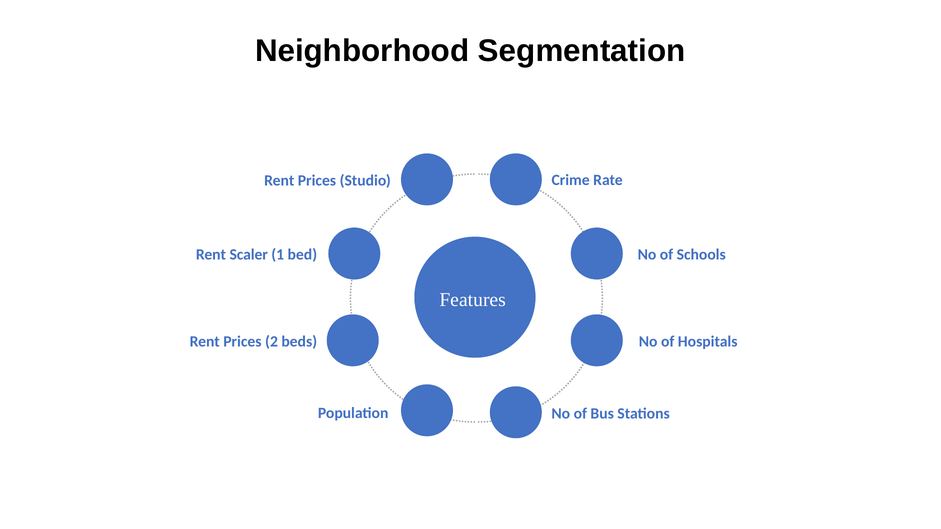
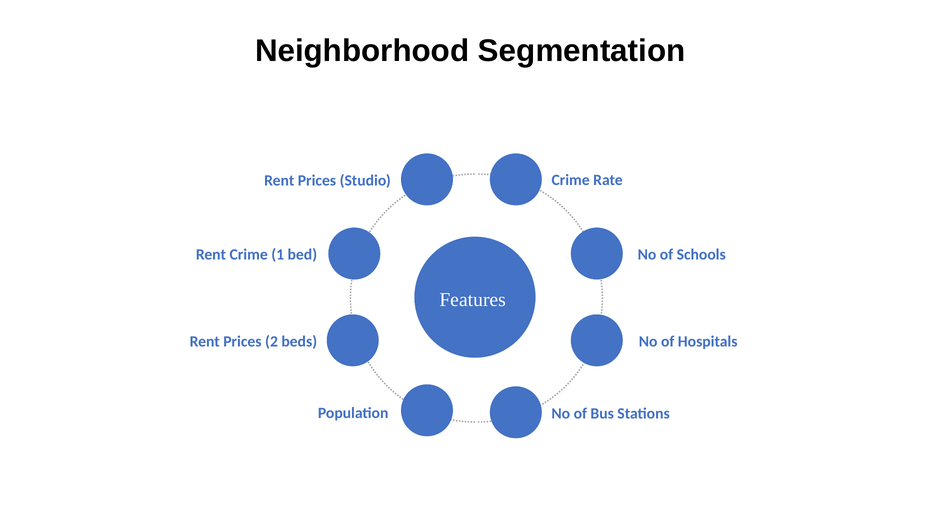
Rent Scaler: Scaler -> Crime
